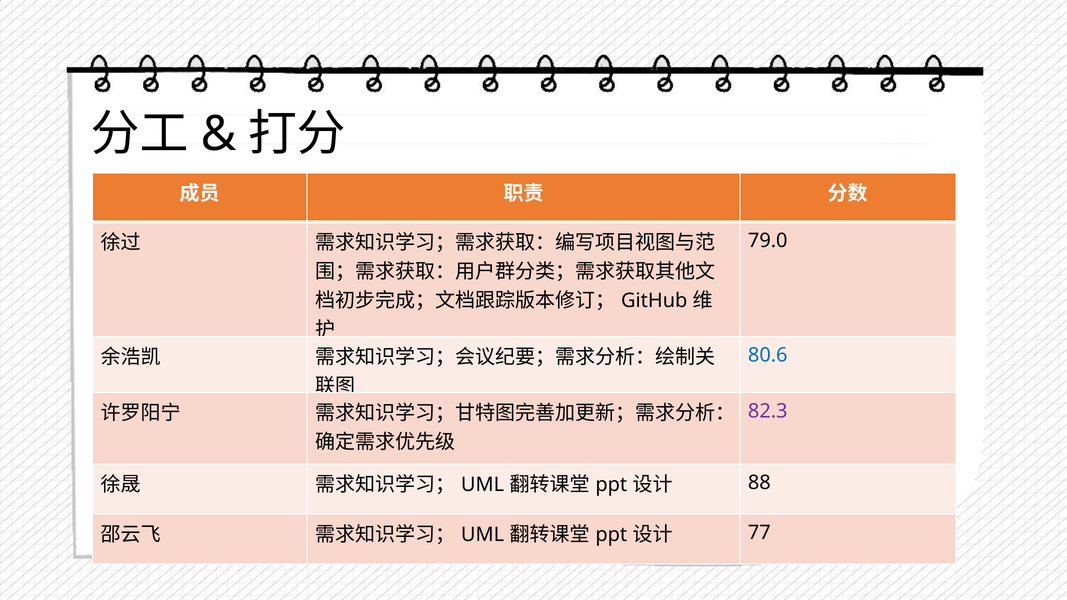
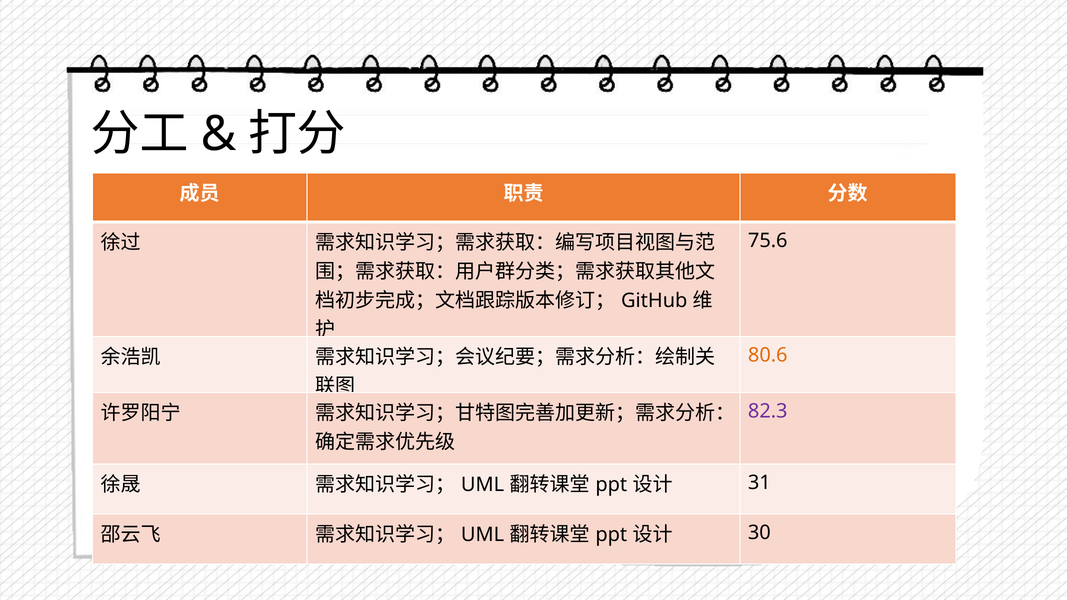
79.0: 79.0 -> 75.6
80.6 colour: blue -> orange
88: 88 -> 31
77: 77 -> 30
